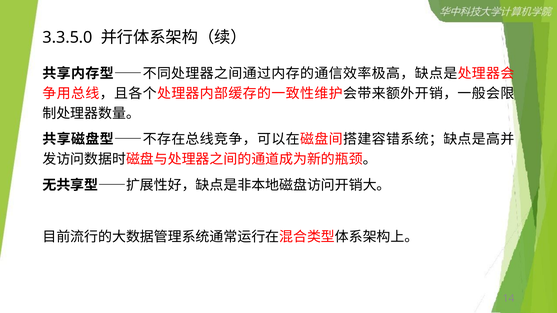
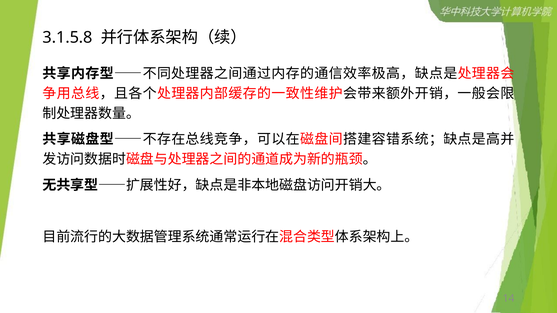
3.3.5.0: 3.3.5.0 -> 3.1.5.8
